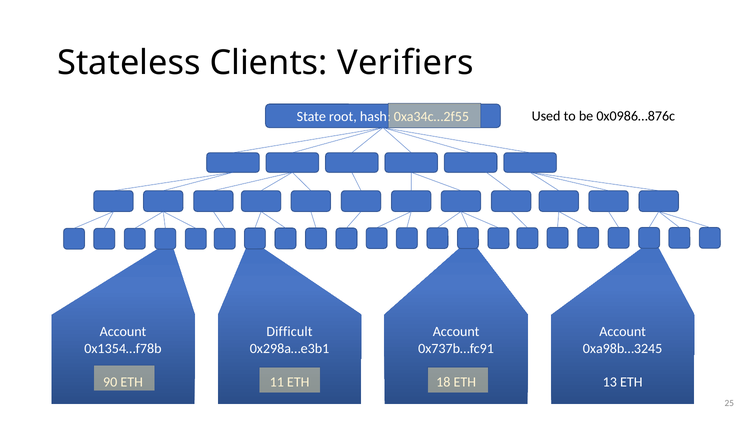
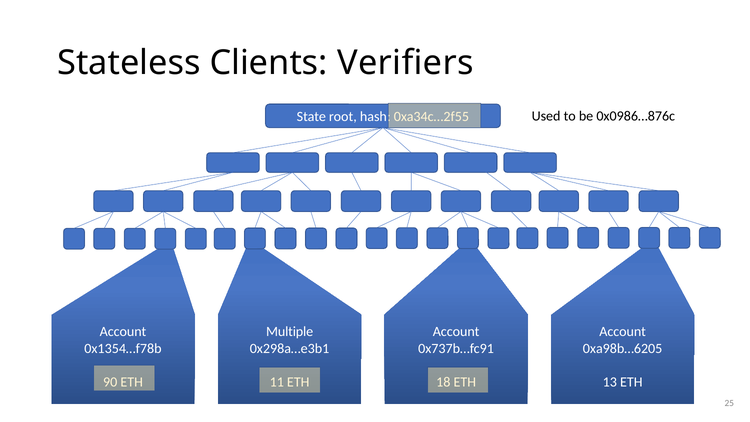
Difficult: Difficult -> Multiple
0xa98b…3245: 0xa98b…3245 -> 0xa98b…6205
